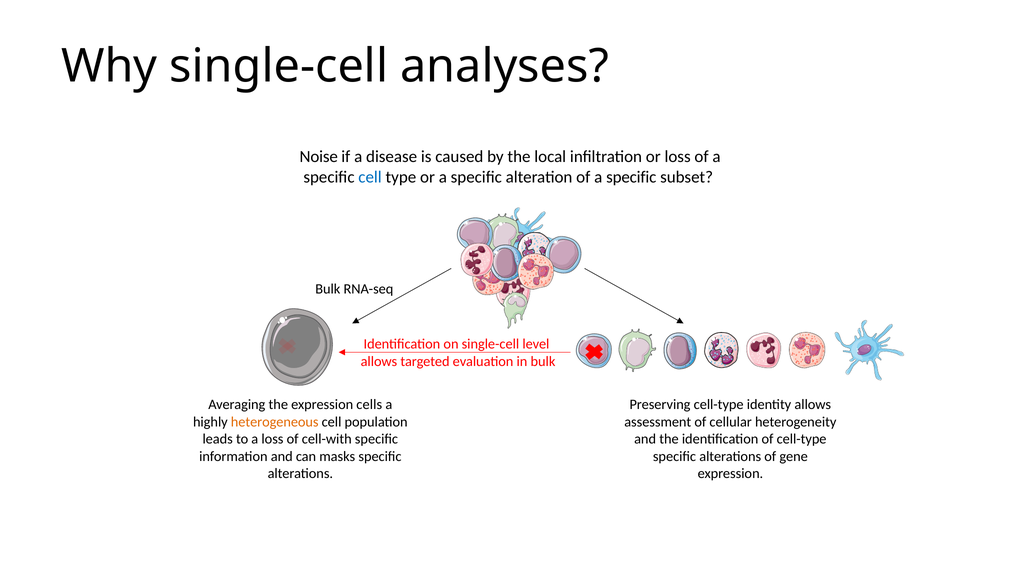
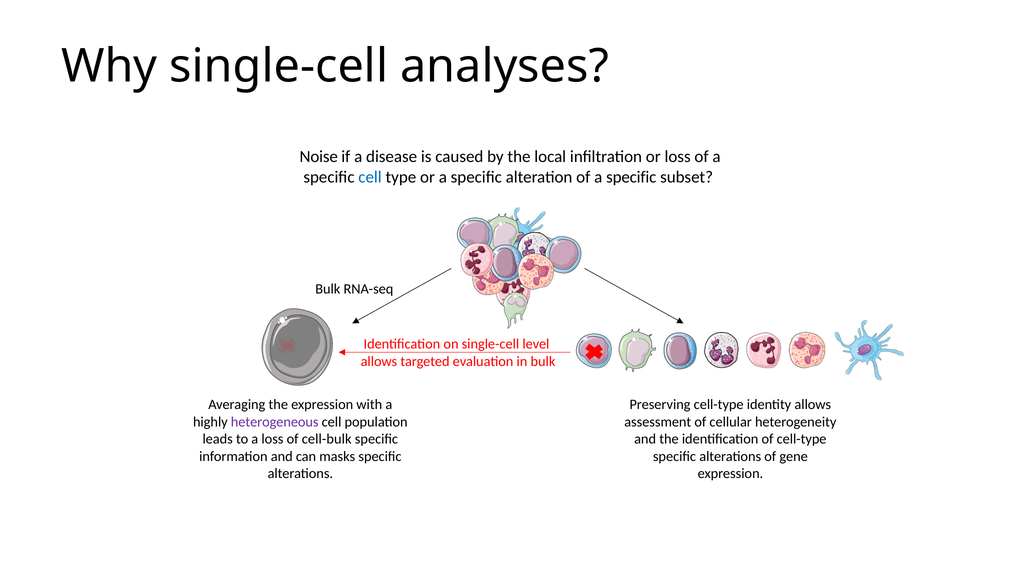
cells: cells -> with
heterogeneous colour: orange -> purple
cell-with: cell-with -> cell-bulk
